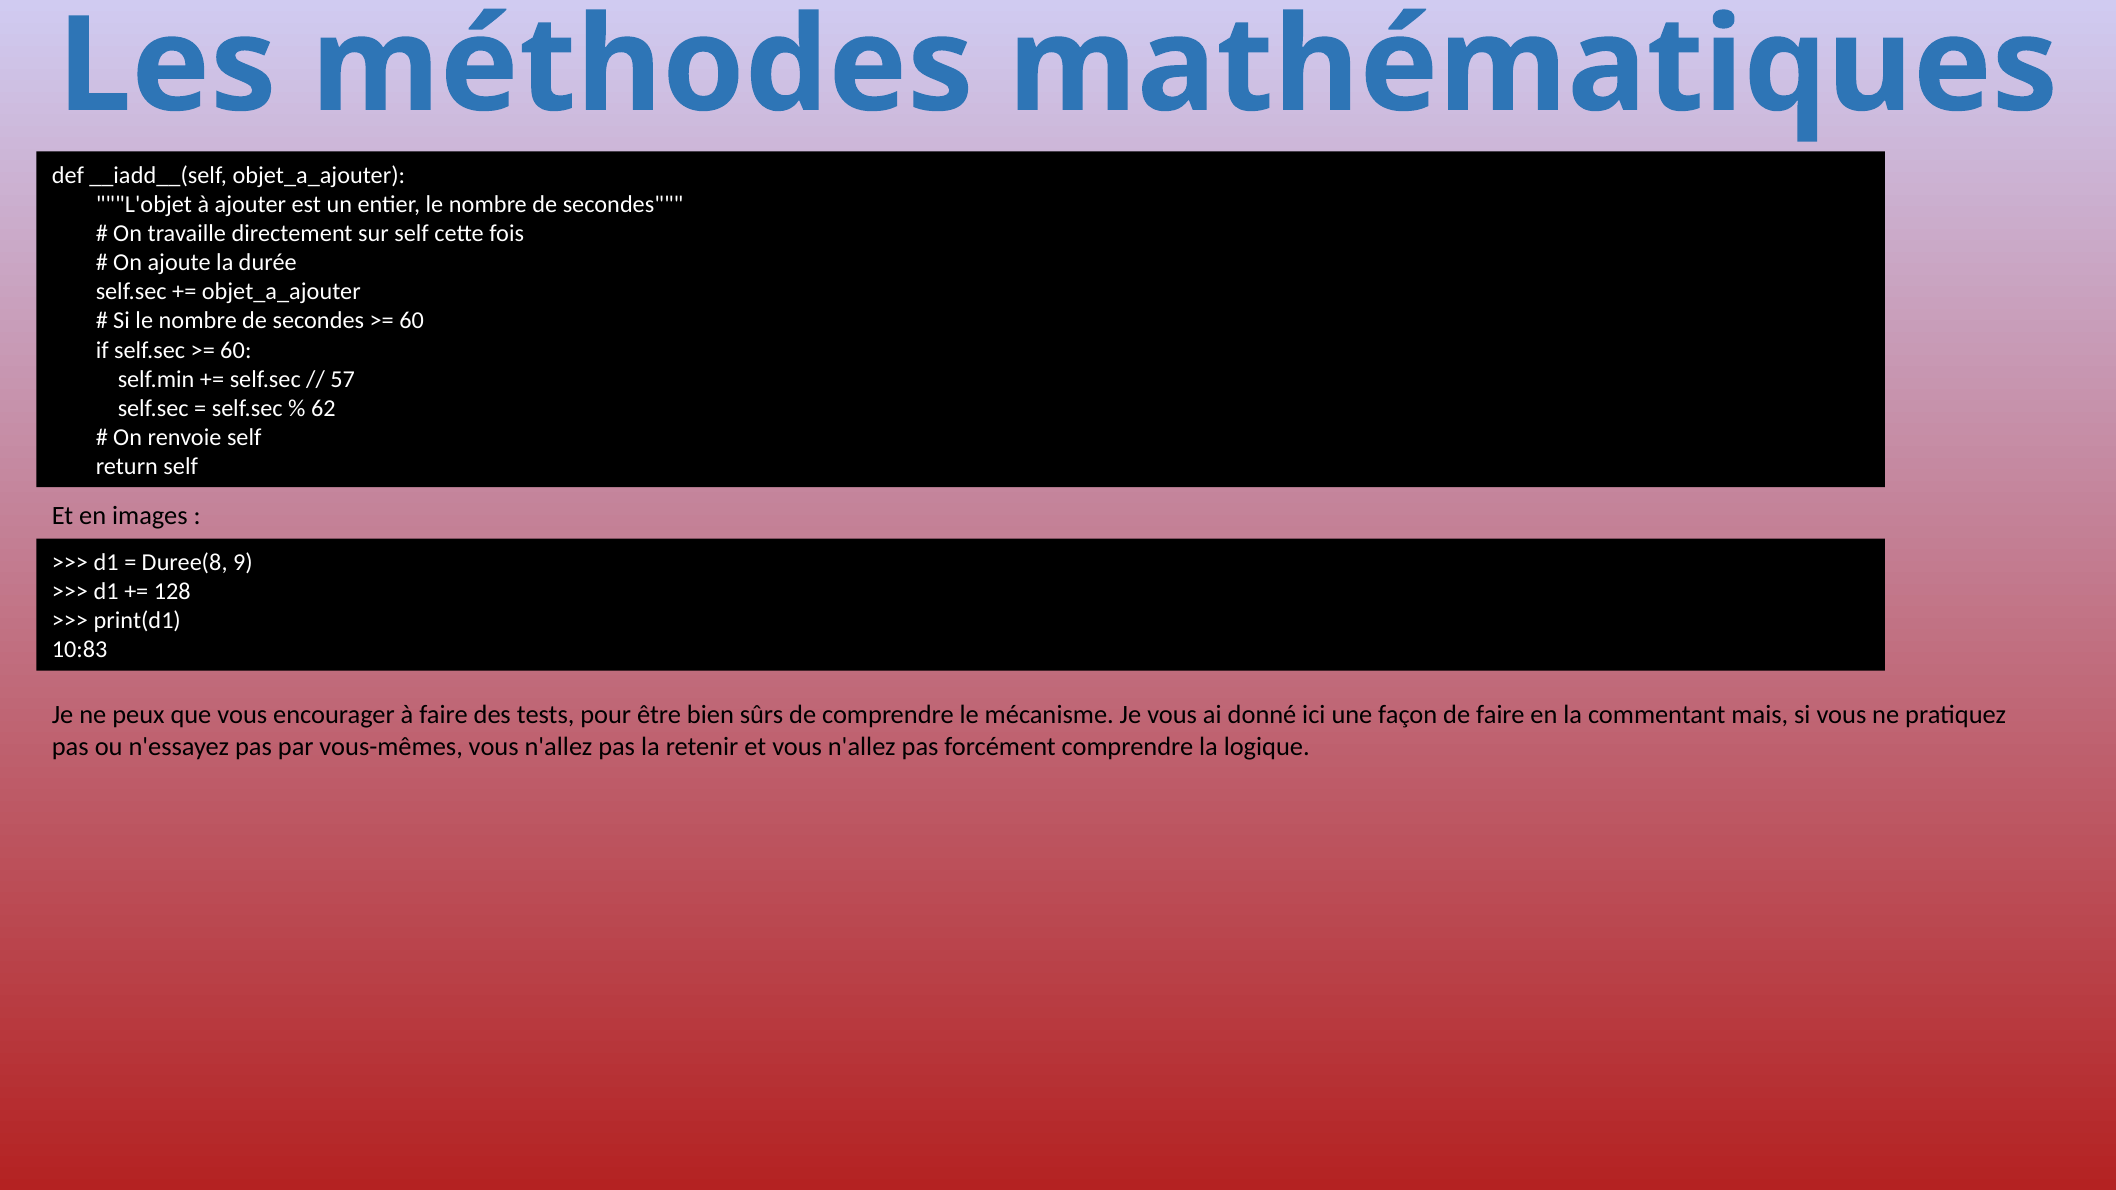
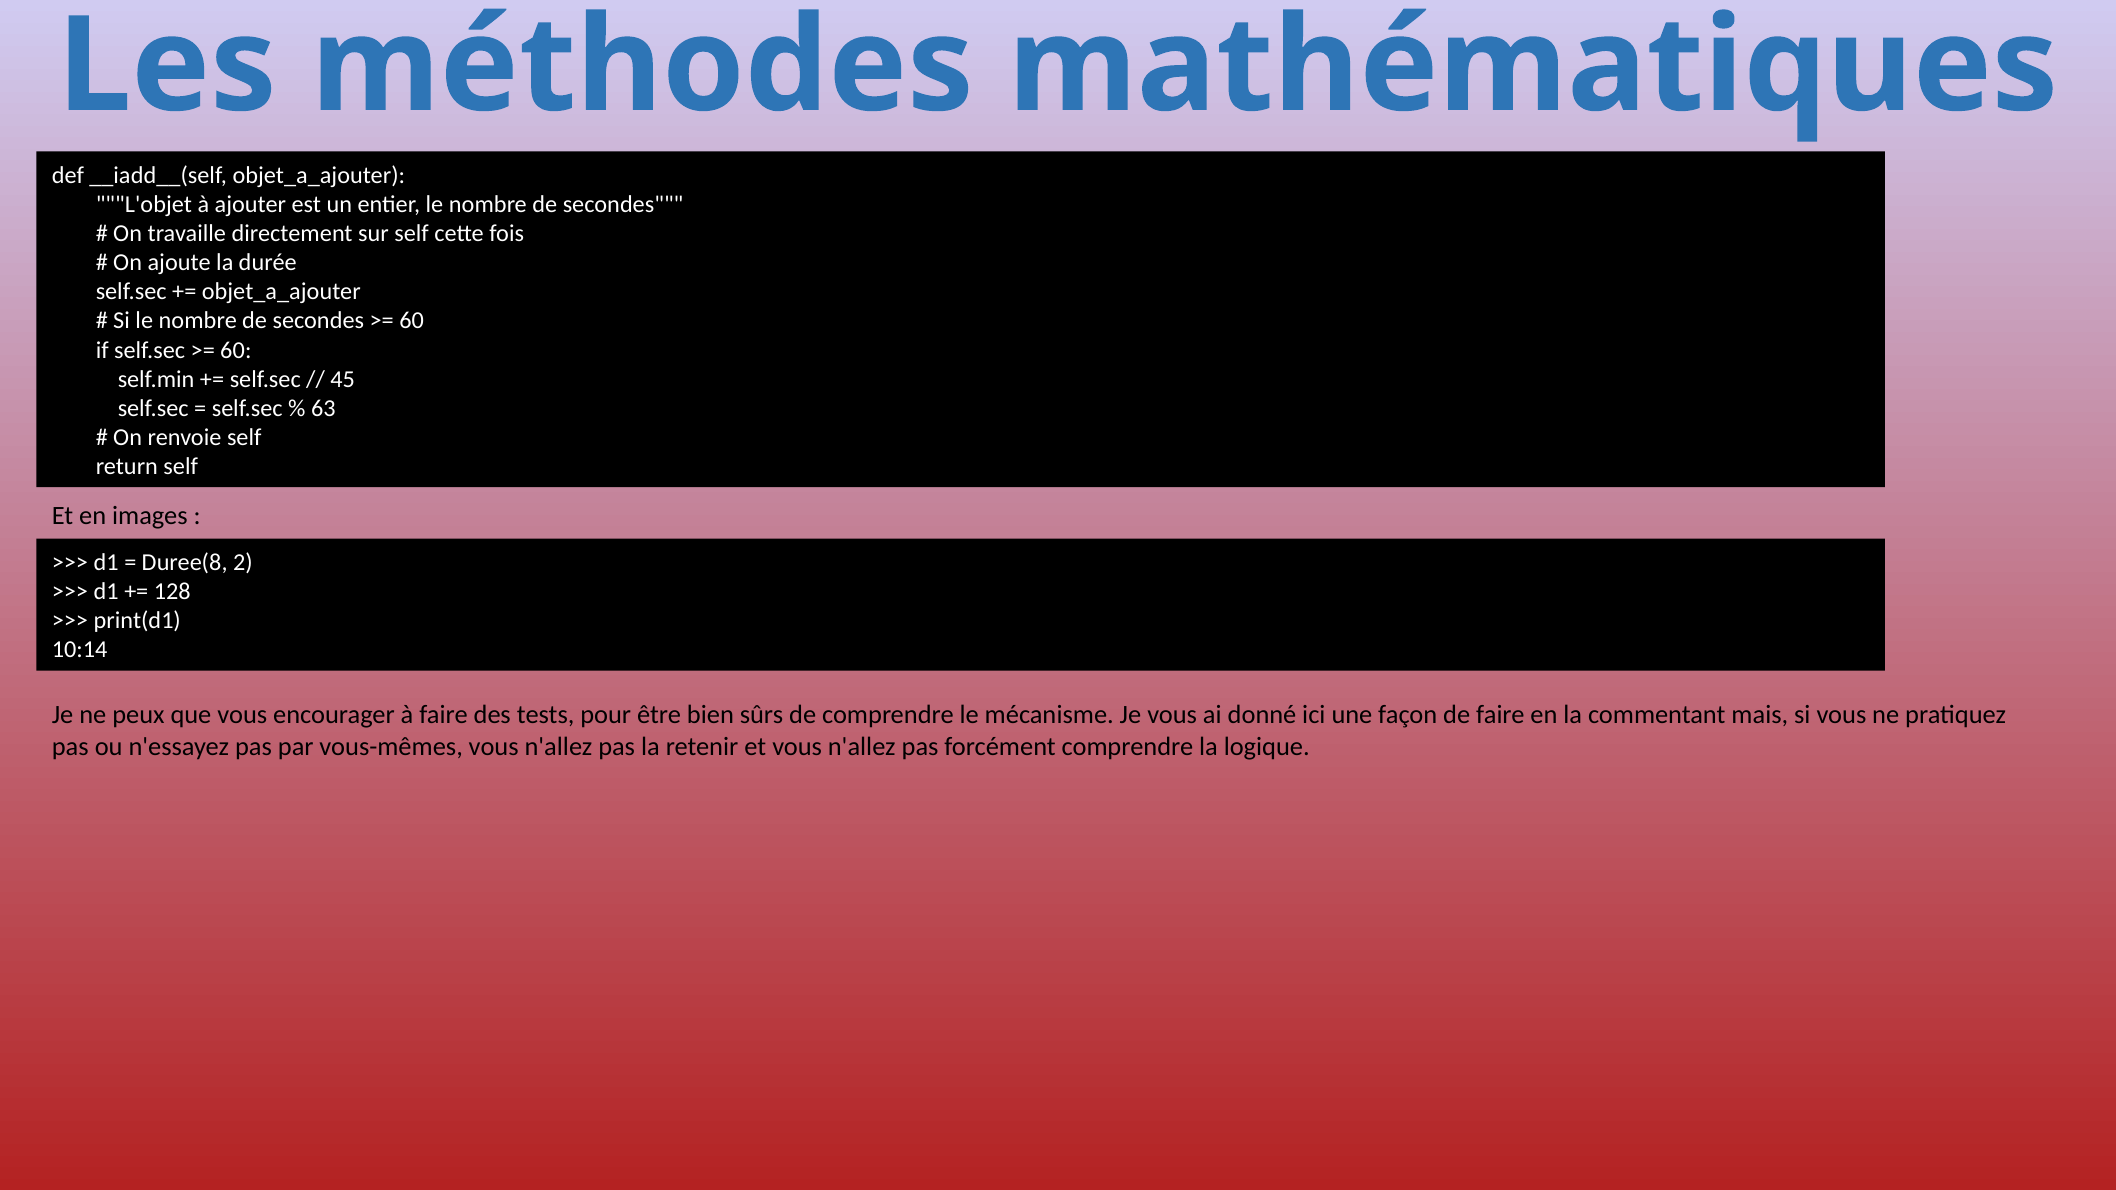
57: 57 -> 45
62: 62 -> 63
9: 9 -> 2
10:83: 10:83 -> 10:14
